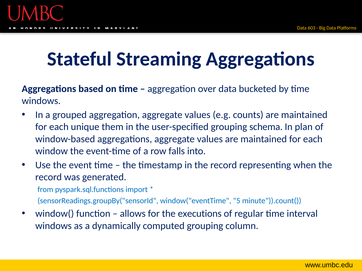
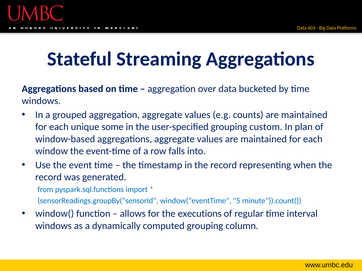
them: them -> some
schema: schema -> custom
